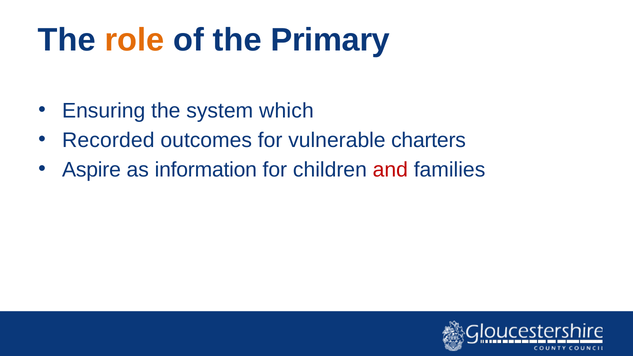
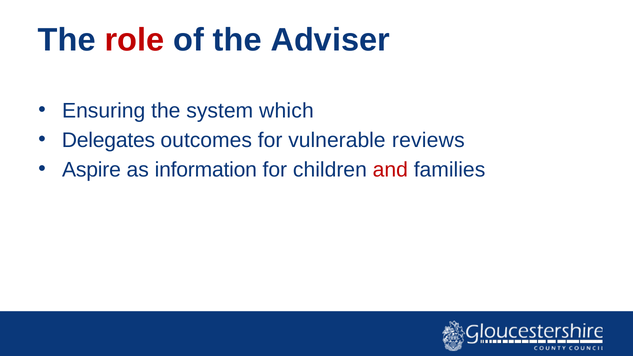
role colour: orange -> red
Primary: Primary -> Adviser
Recorded: Recorded -> Delegates
charters: charters -> reviews
